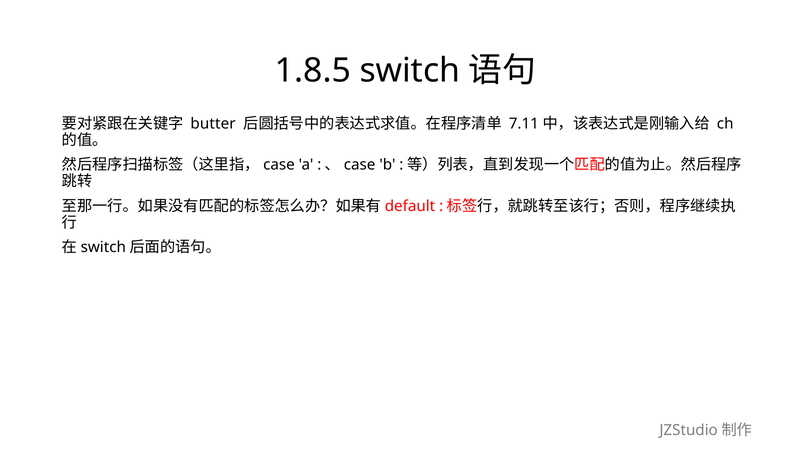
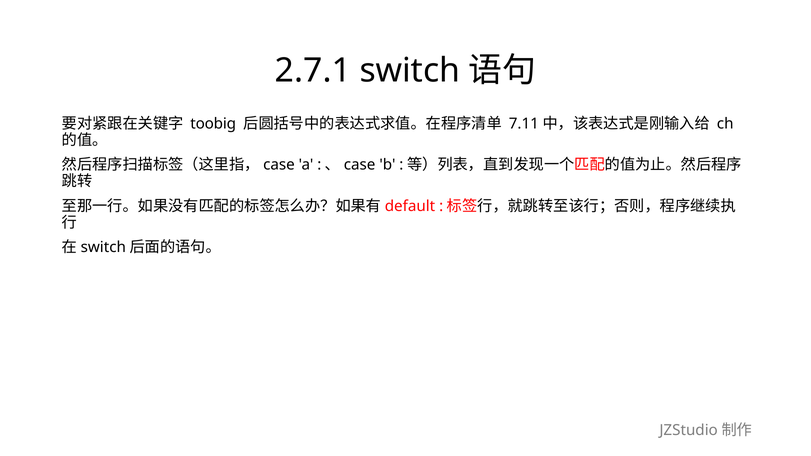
1.8.5: 1.8.5 -> 2.7.1
butter: butter -> toobig
